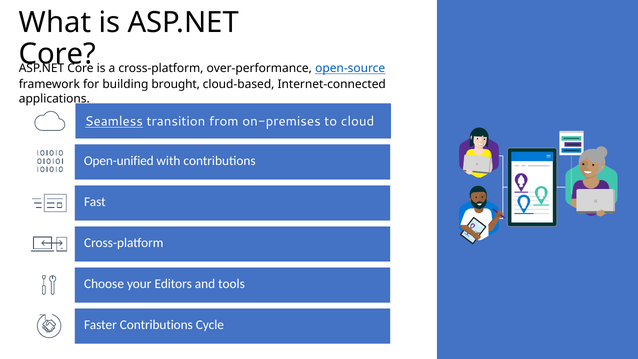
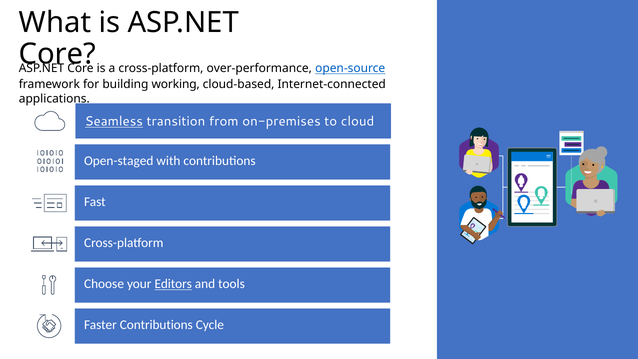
brought: brought -> working
Open-unified: Open-unified -> Open-staged
Editors underline: none -> present
